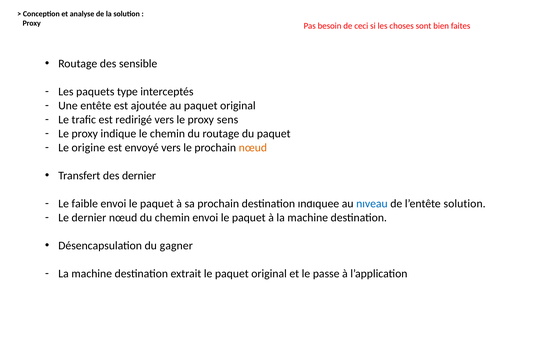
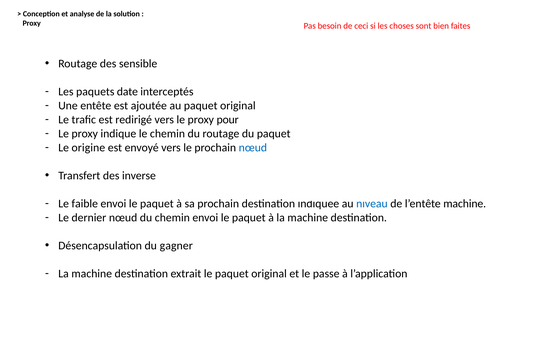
type: type -> date
sens: sens -> pour
nœud at (253, 148) colour: orange -> blue
des dernier: dernier -> inverse
l’entête solution: solution -> machine
